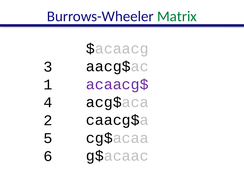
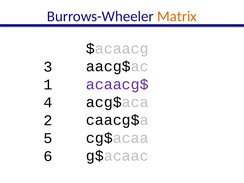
Matrix colour: green -> orange
